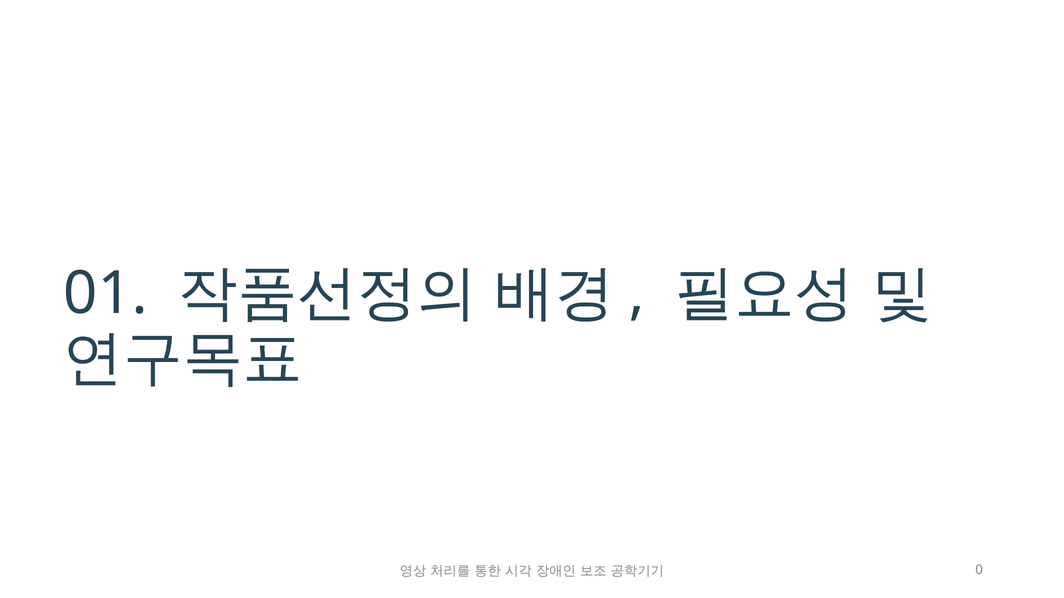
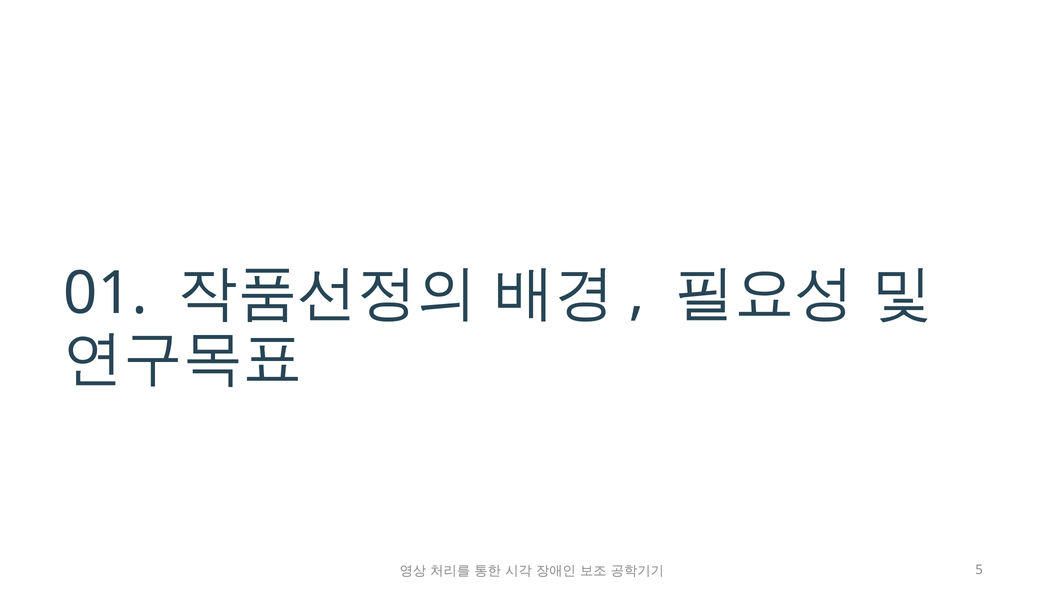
0: 0 -> 5
